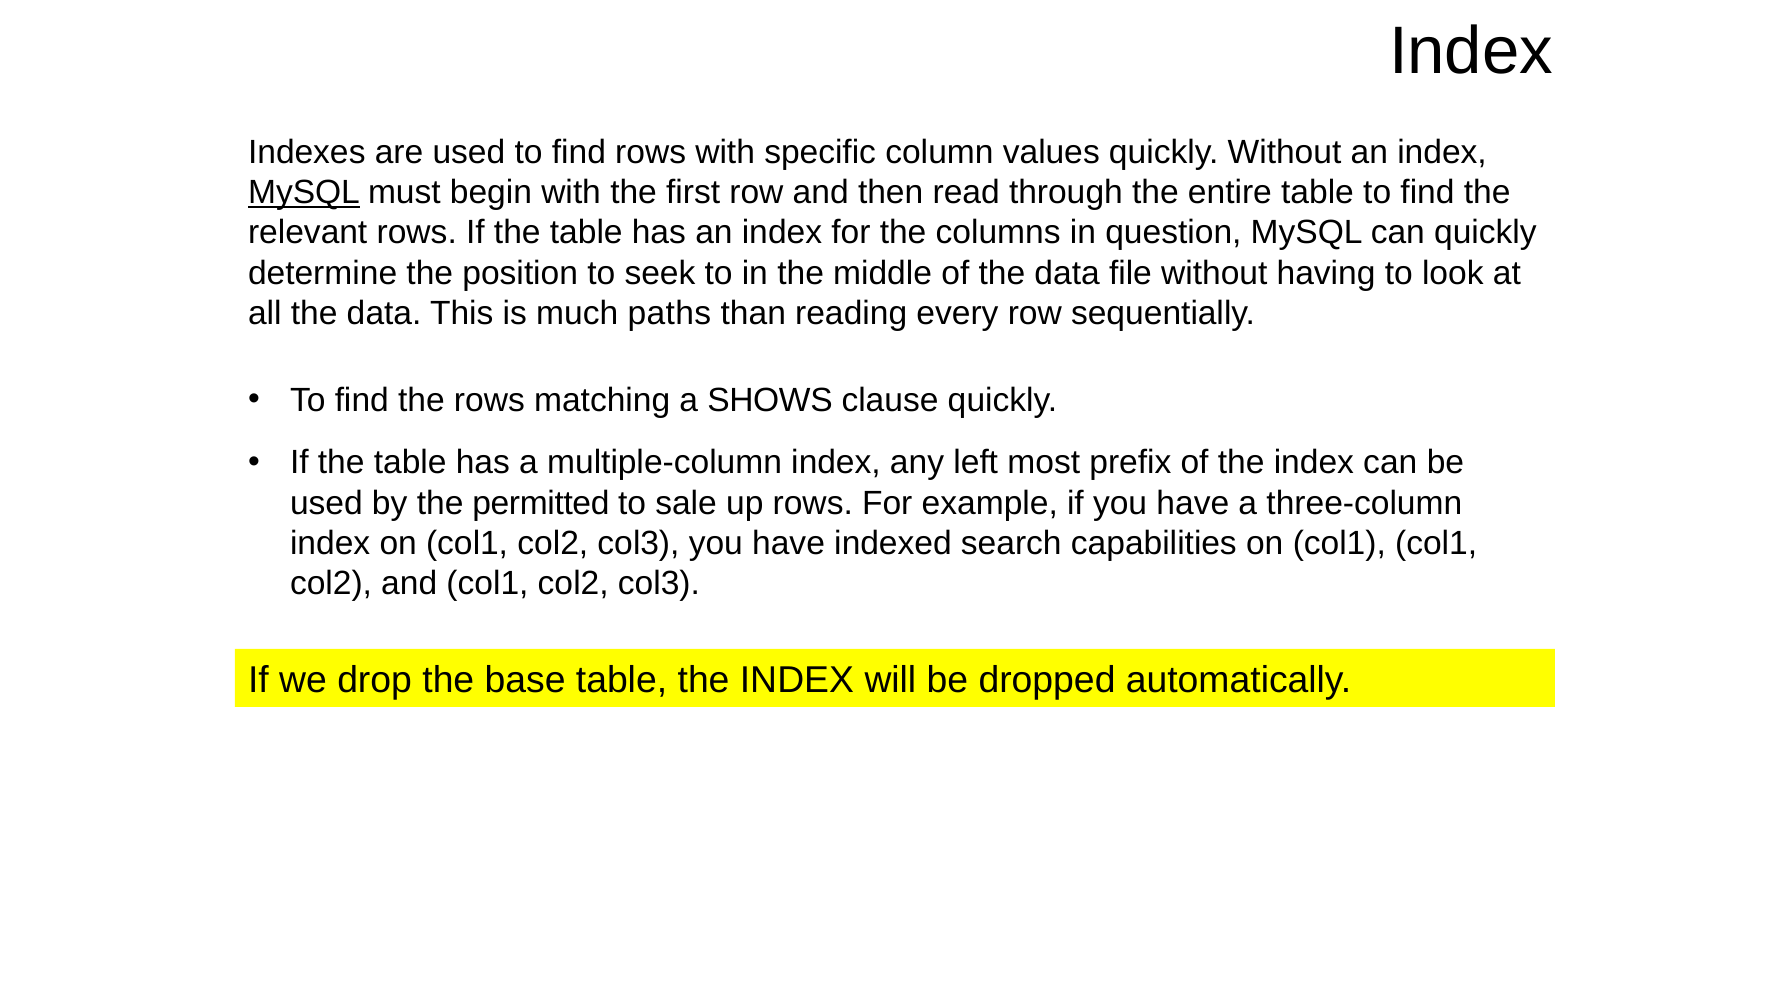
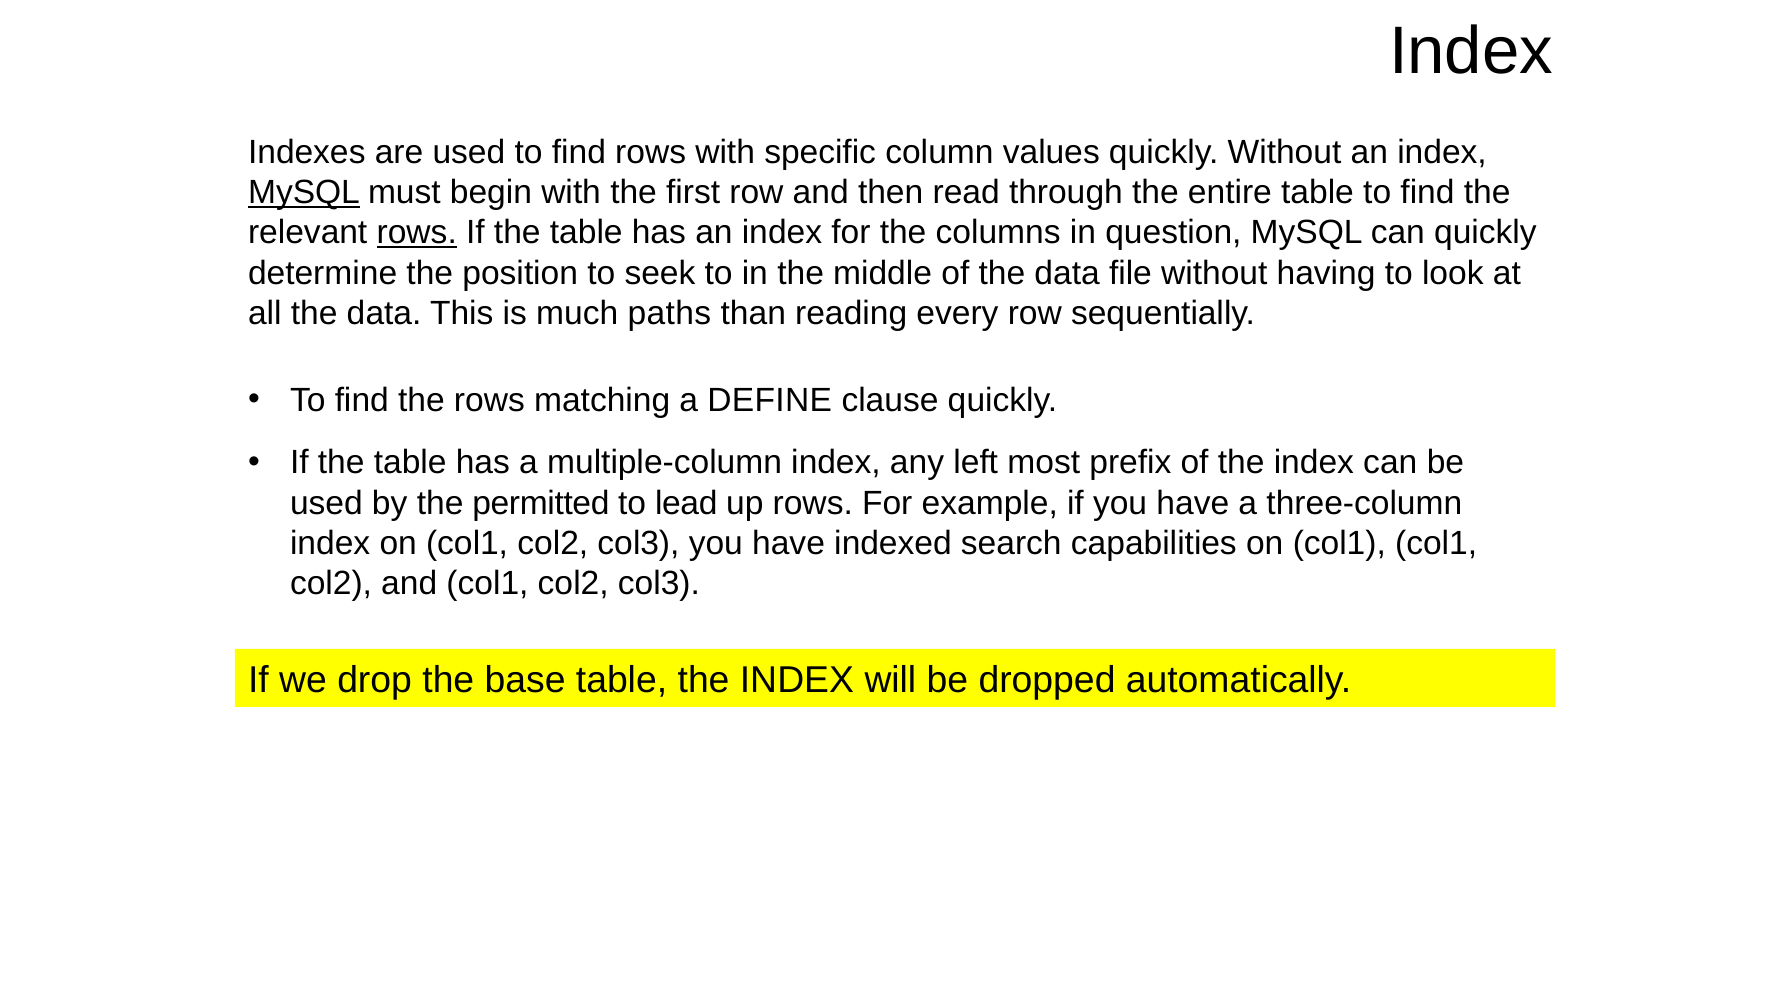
rows at (417, 233) underline: none -> present
SHOWS: SHOWS -> DEFINE
sale: sale -> lead
